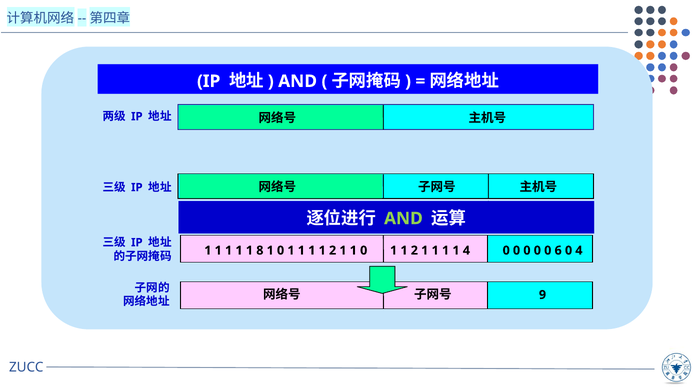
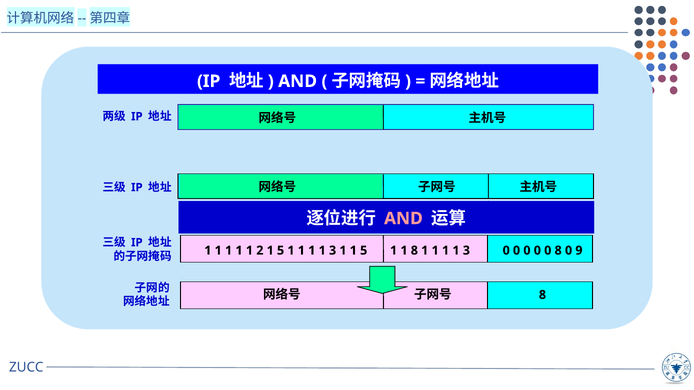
AND at (403, 219) colour: light green -> pink
8: 8 -> 2
0 at (281, 251): 0 -> 5
2 at (333, 251): 2 -> 3
1 1 0: 0 -> 5
2 at (414, 251): 2 -> 8
4 at (466, 251): 4 -> 3
0 6: 6 -> 8
0 4: 4 -> 9
9 at (542, 295): 9 -> 8
